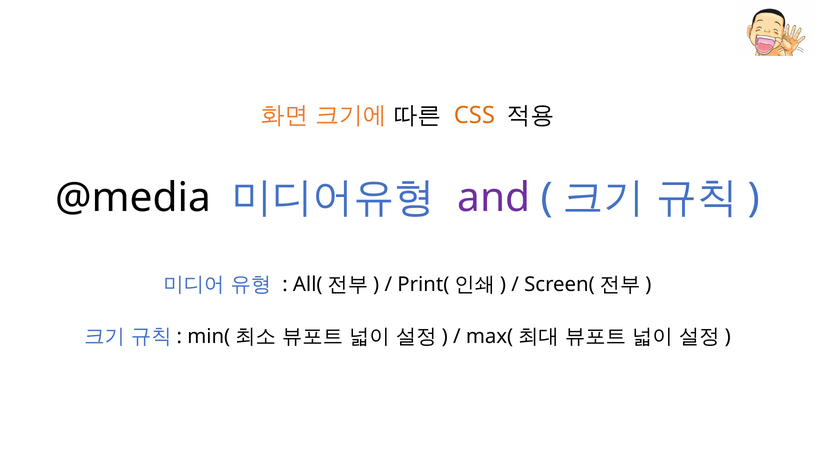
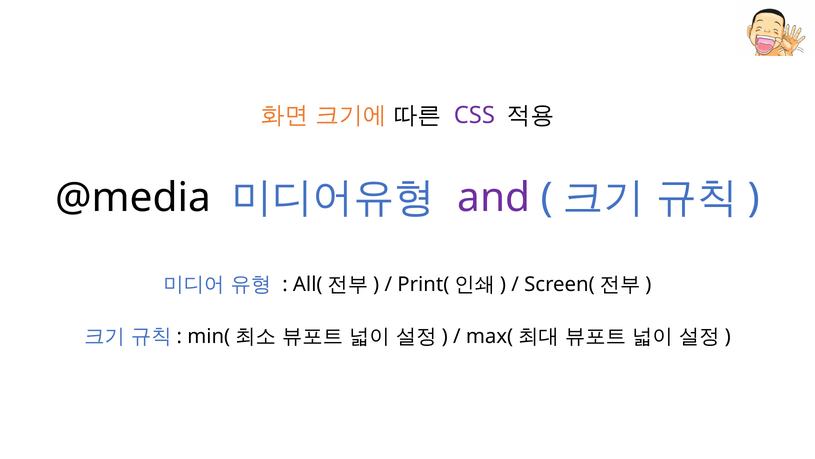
CSS colour: orange -> purple
